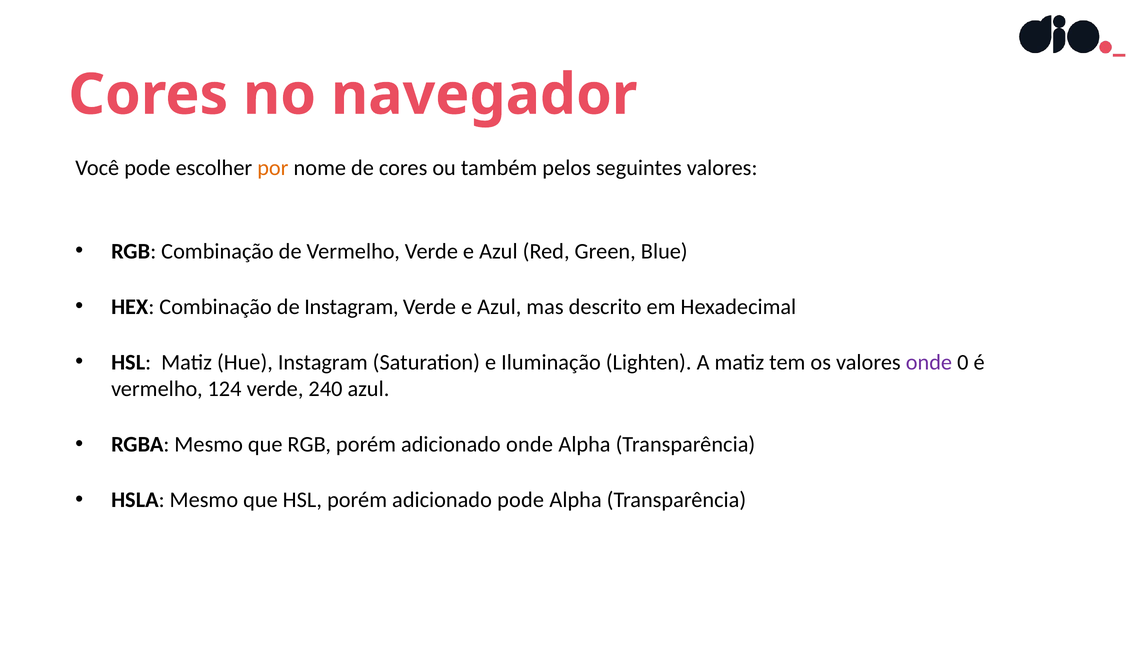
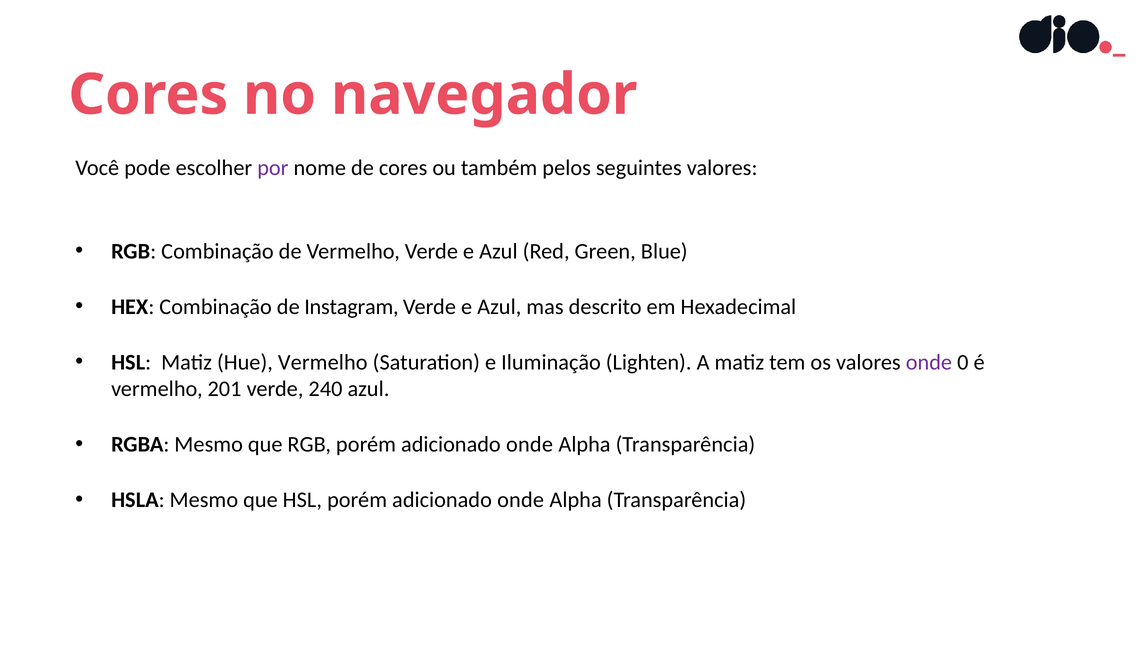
por colour: orange -> purple
Hue Instagram: Instagram -> Vermelho
124: 124 -> 201
HSL porém adicionado pode: pode -> onde
